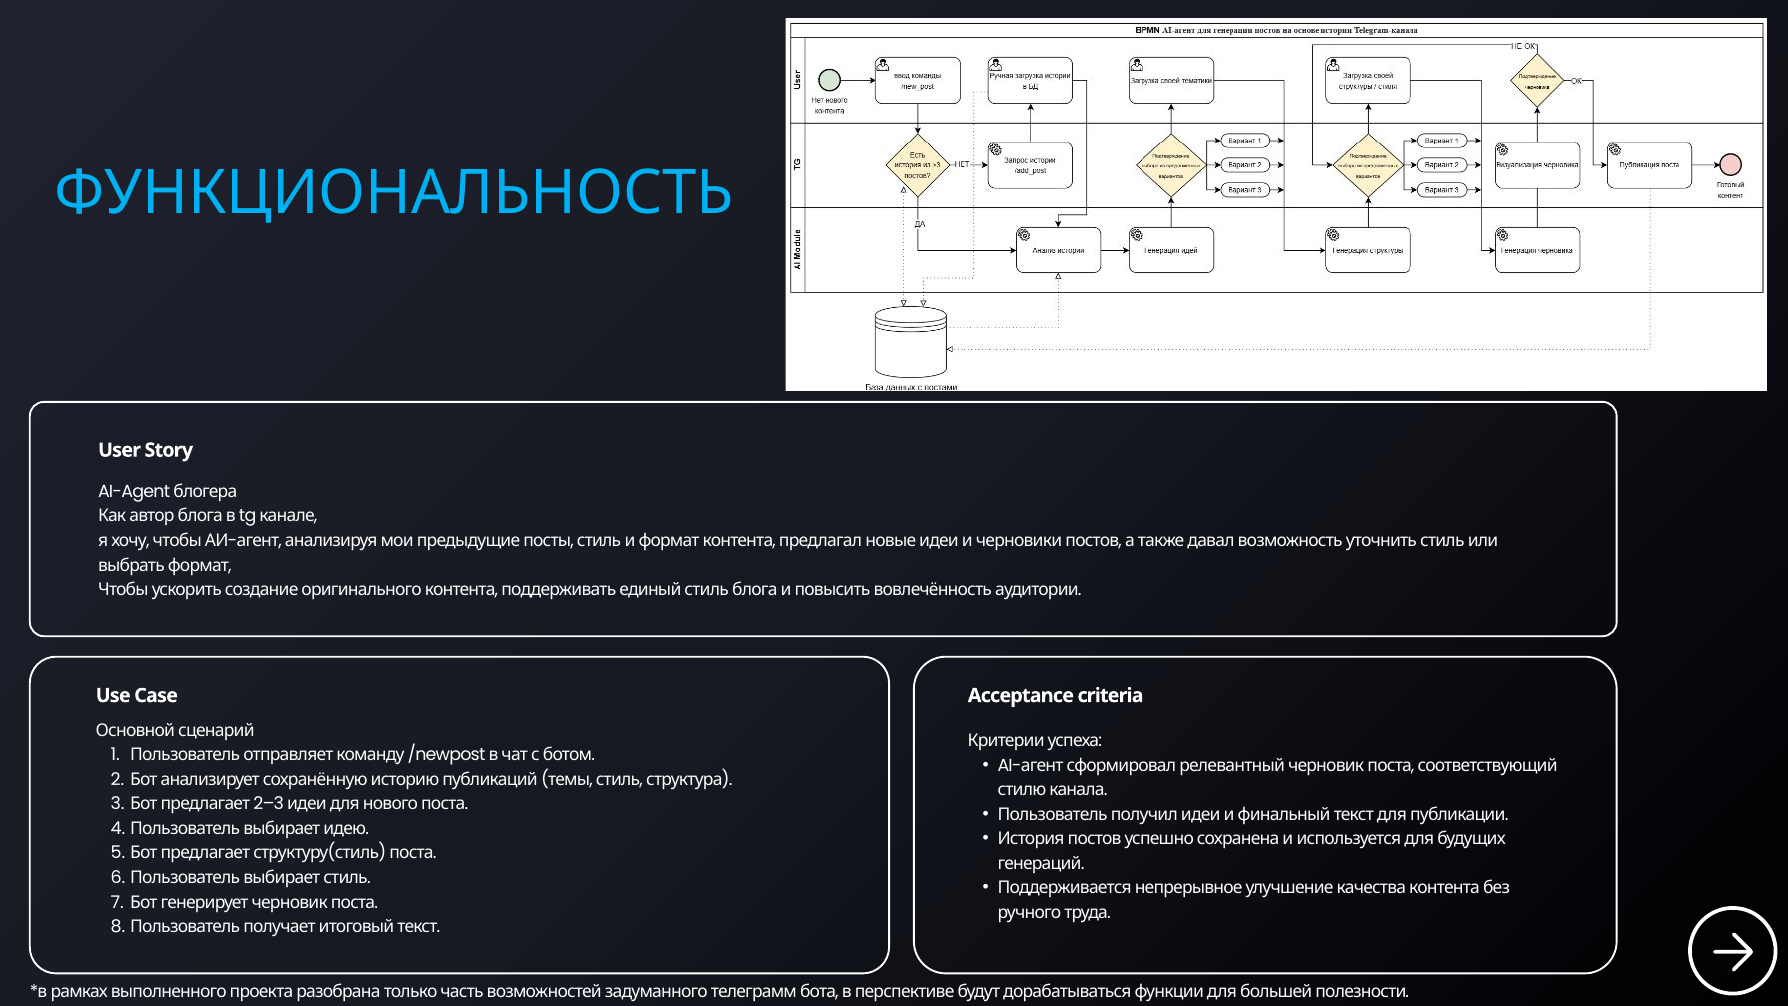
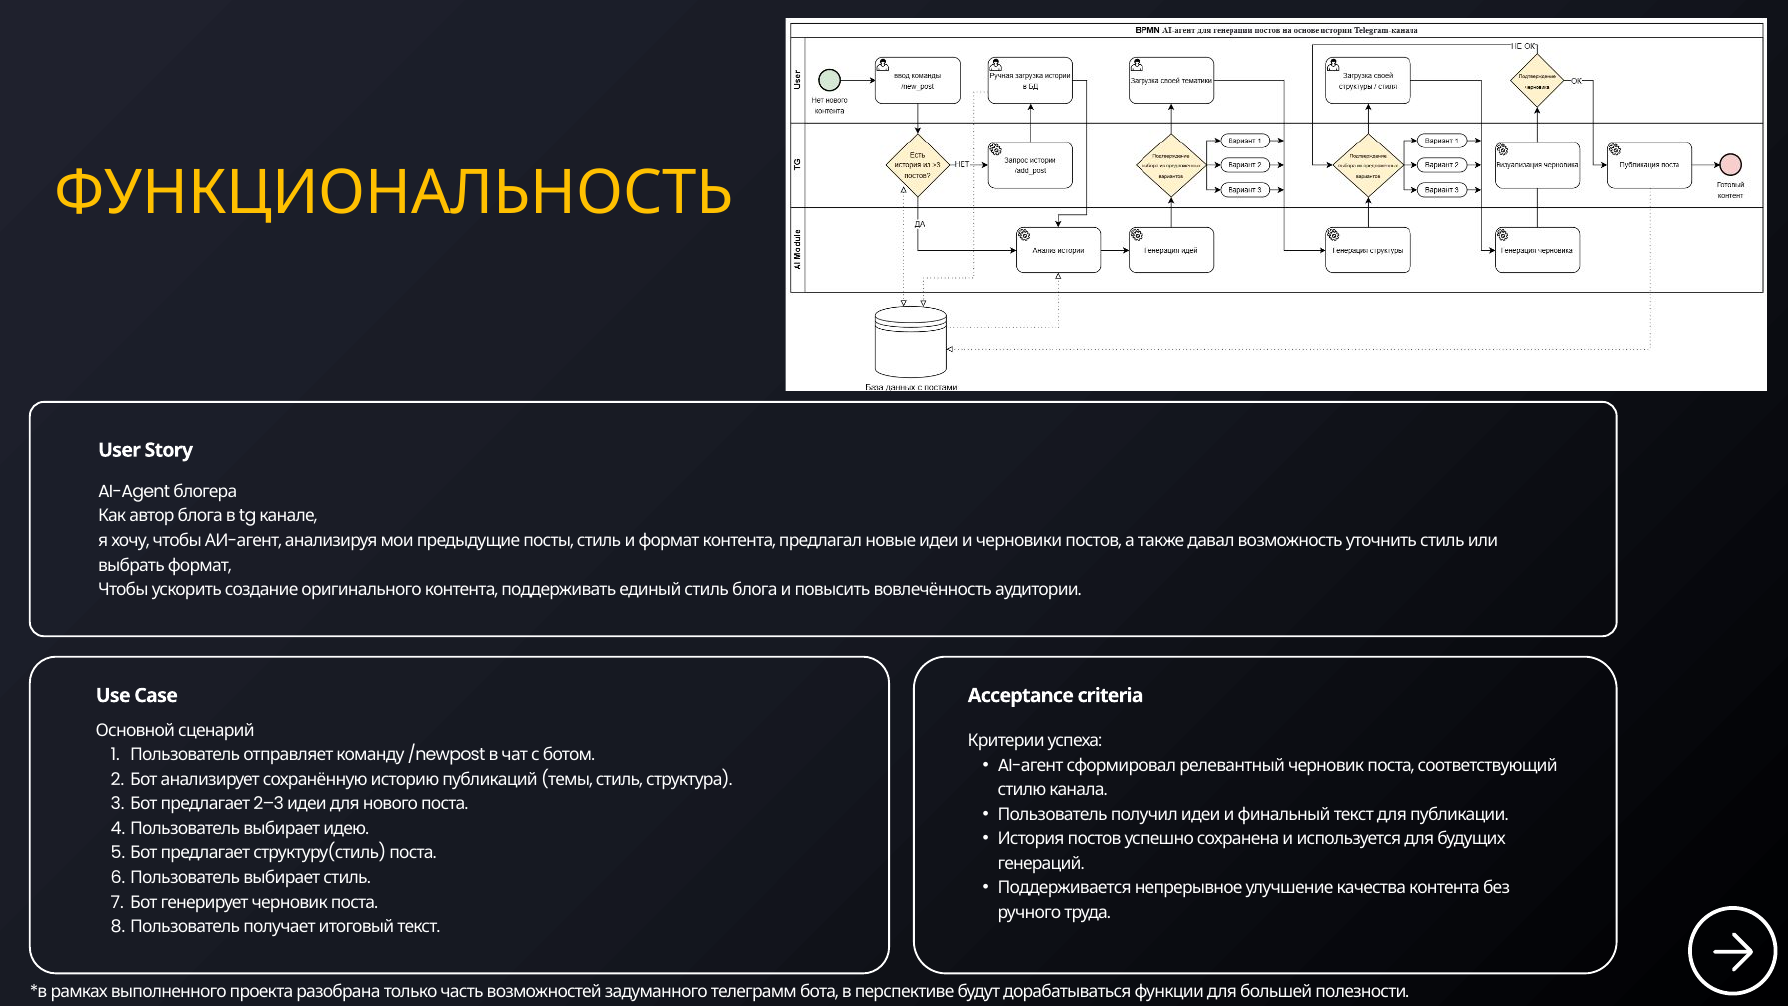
ФУНКЦИОНАЛЬНОСТЬ colour: light blue -> yellow
